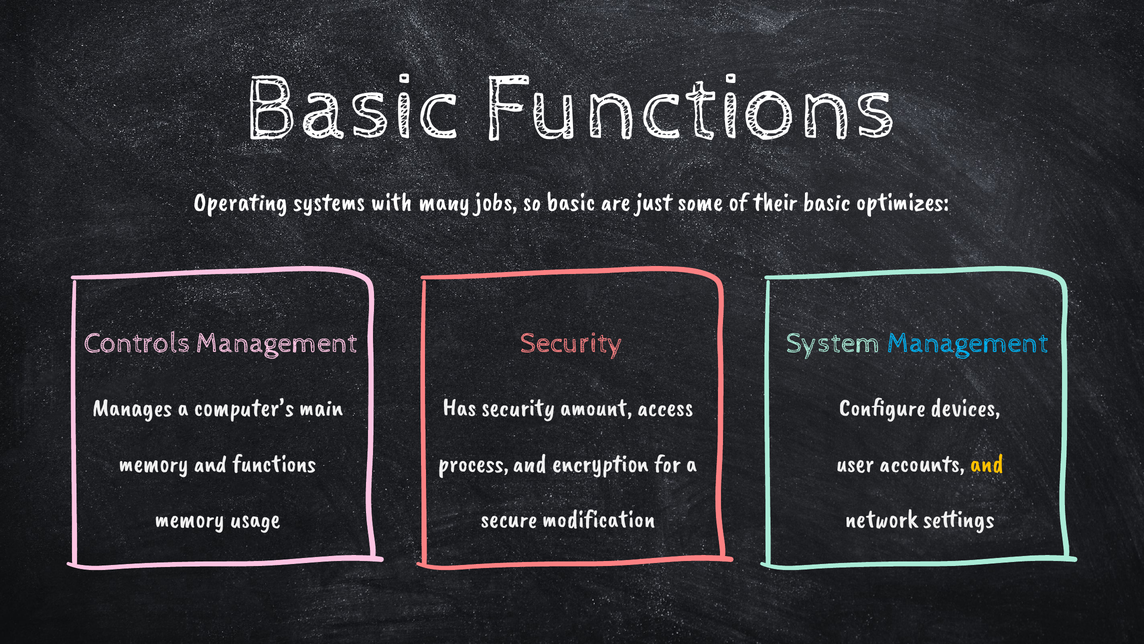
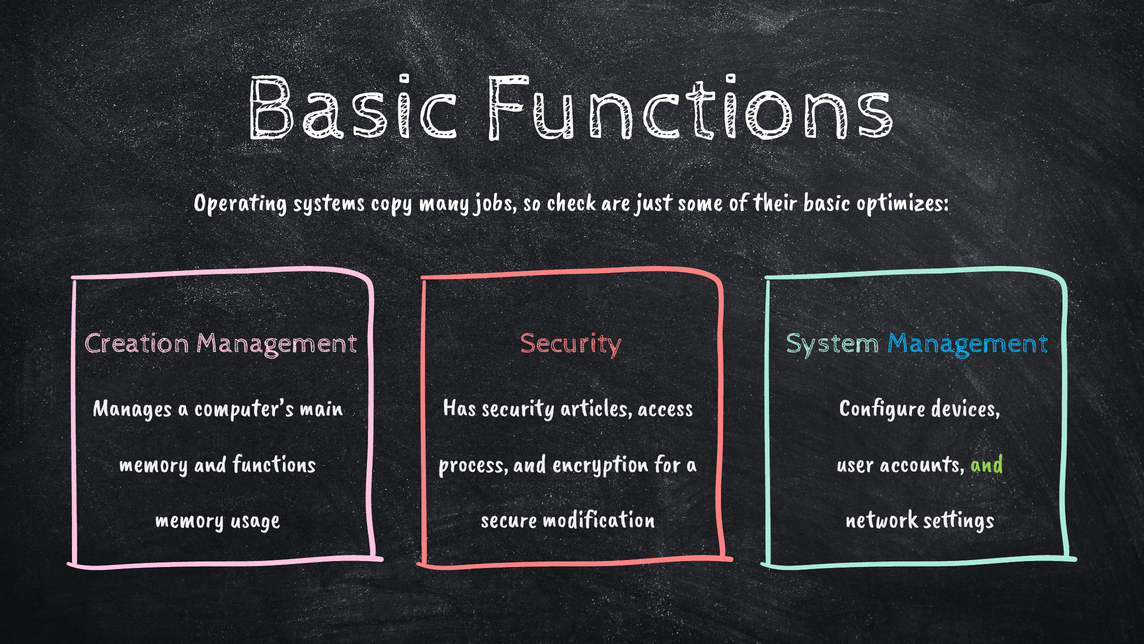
with: with -> copy
so basic: basic -> check
Controls: Controls -> Creation
amount: amount -> articles
and at (987, 463) colour: yellow -> light green
